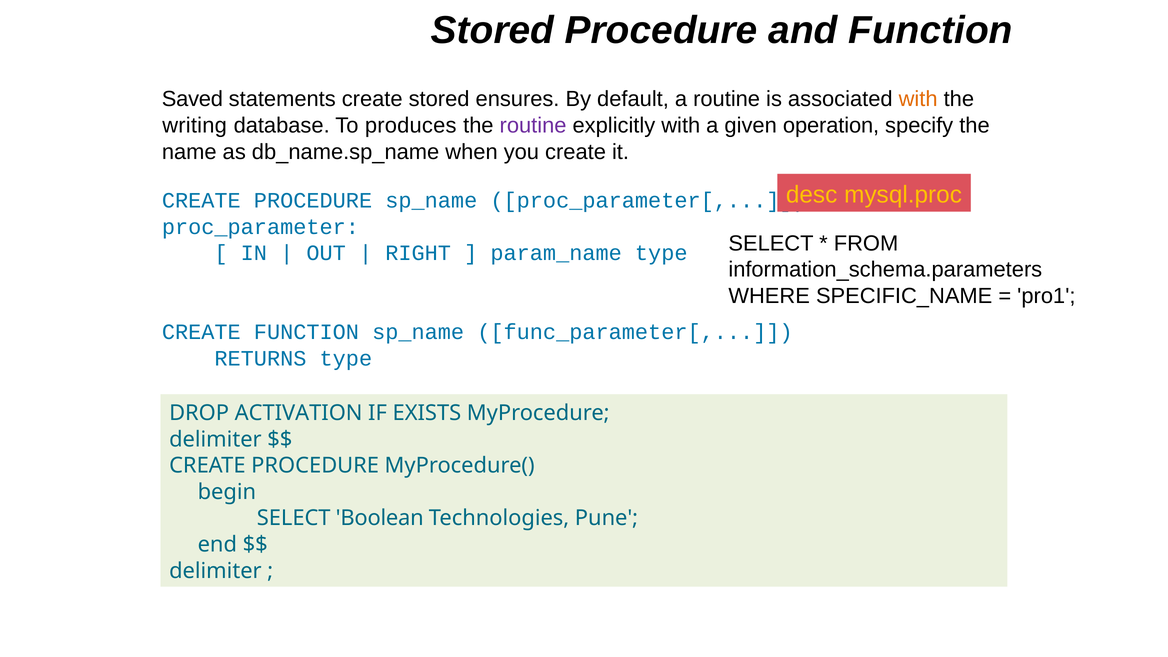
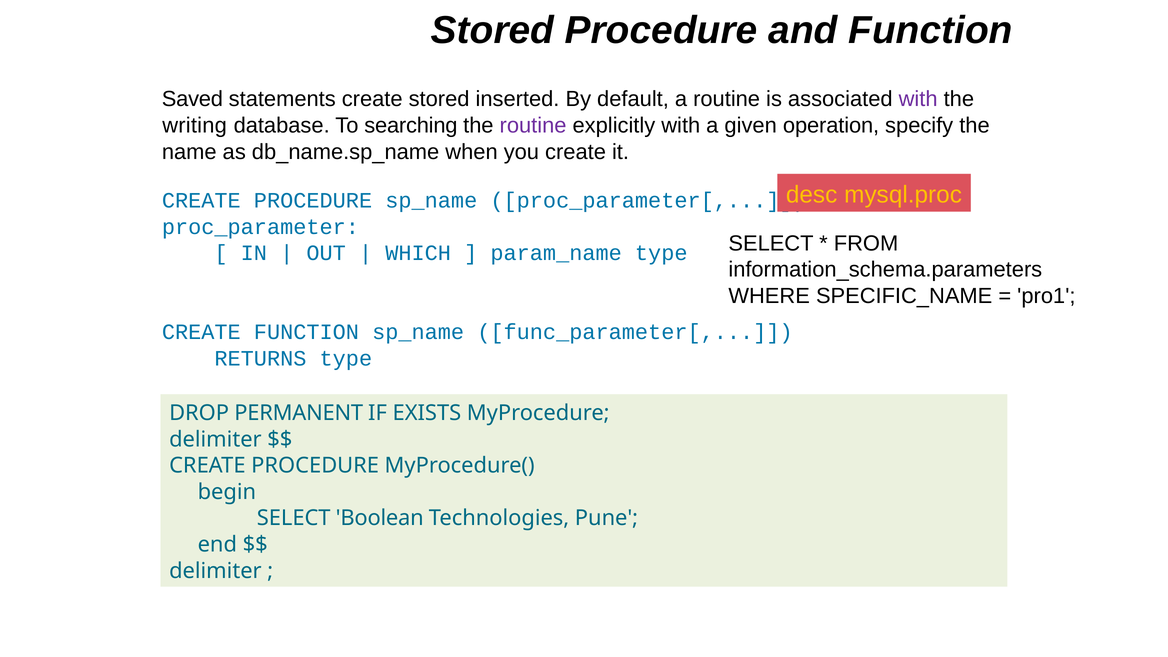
ensures: ensures -> inserted
with at (918, 99) colour: orange -> purple
produces: produces -> searching
RIGHT: RIGHT -> WHICH
ACTIVATION: ACTIVATION -> PERMANENT
